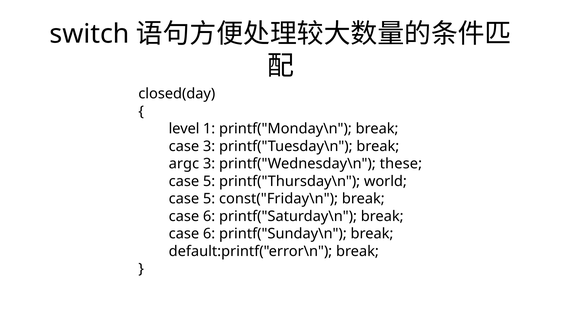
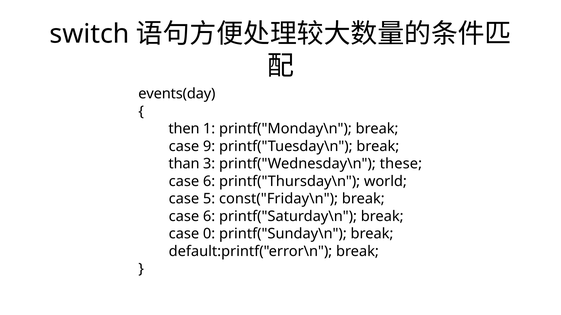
closed(day: closed(day -> events(day
level: level -> then
case 3: 3 -> 9
argc: argc -> than
5 at (209, 182): 5 -> 6
6 at (209, 234): 6 -> 0
